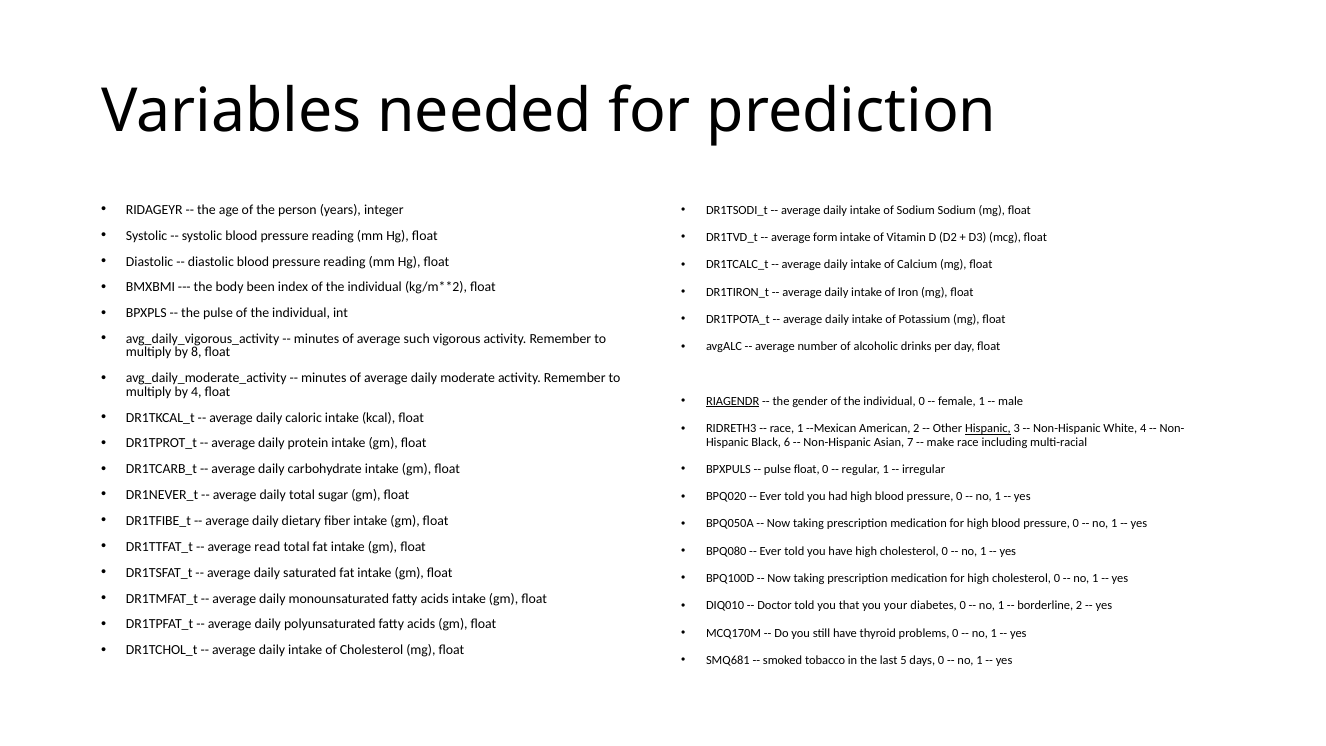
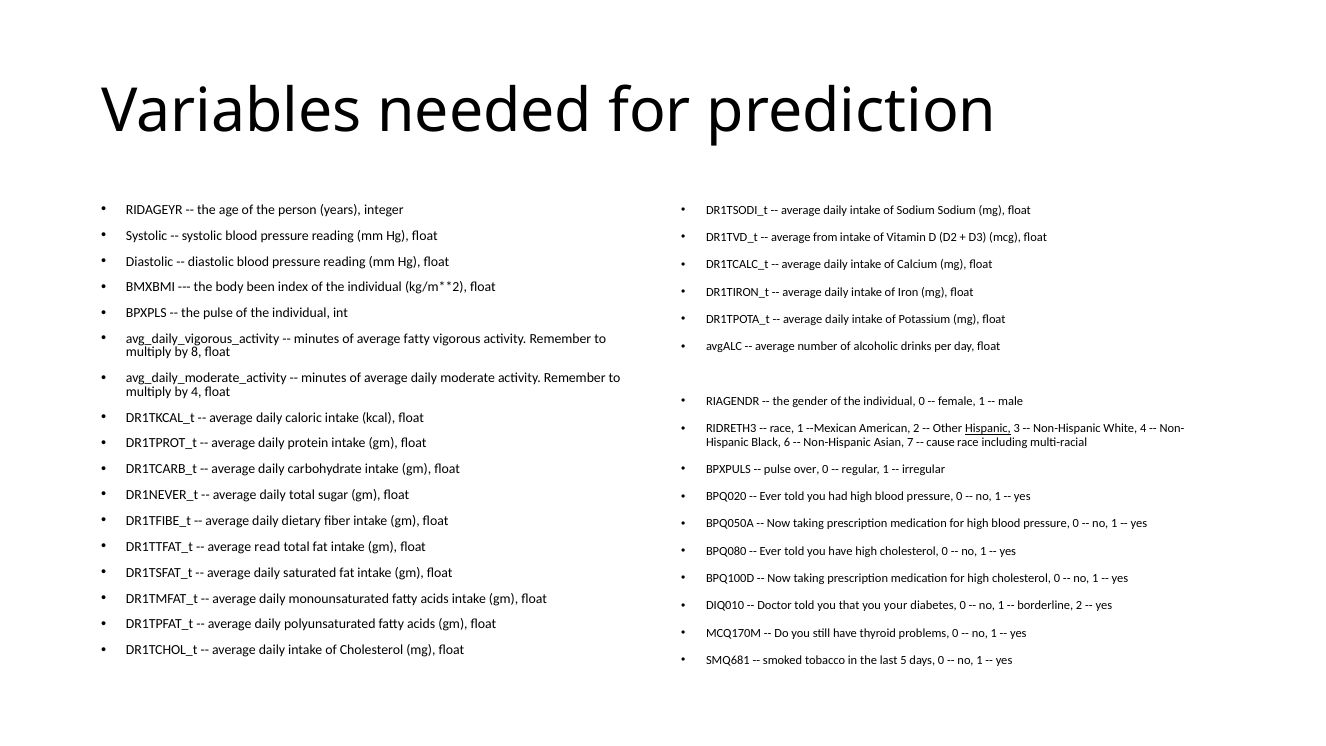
form: form -> from
average such: such -> fatty
RIAGENDR underline: present -> none
make: make -> cause
pulse float: float -> over
